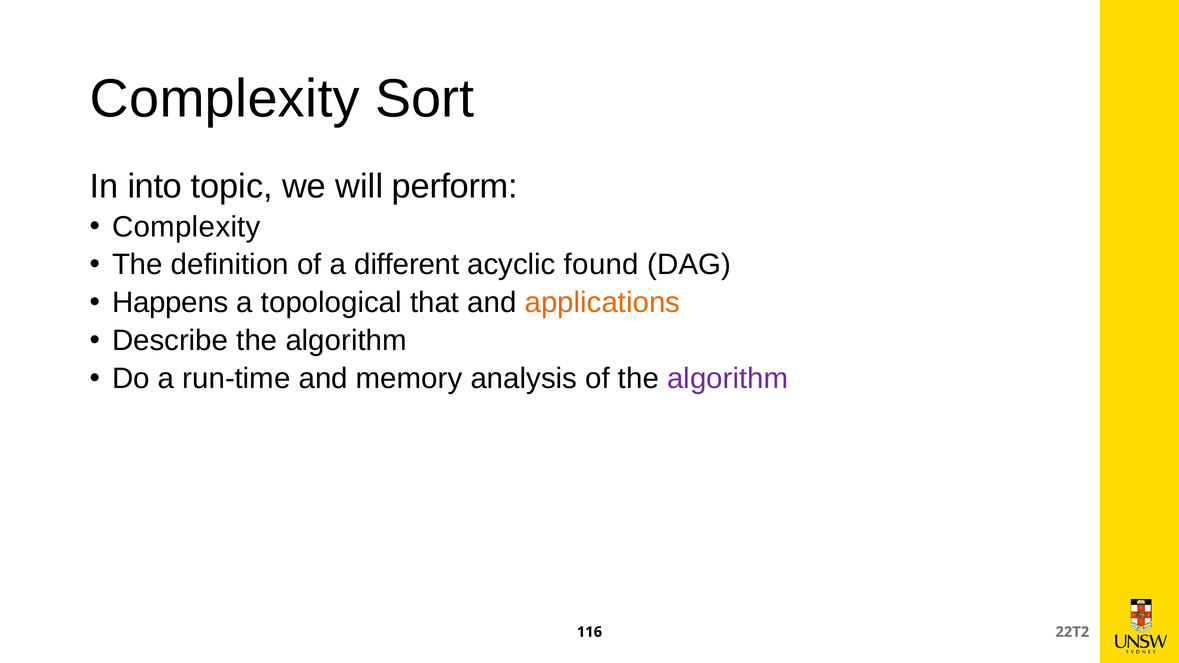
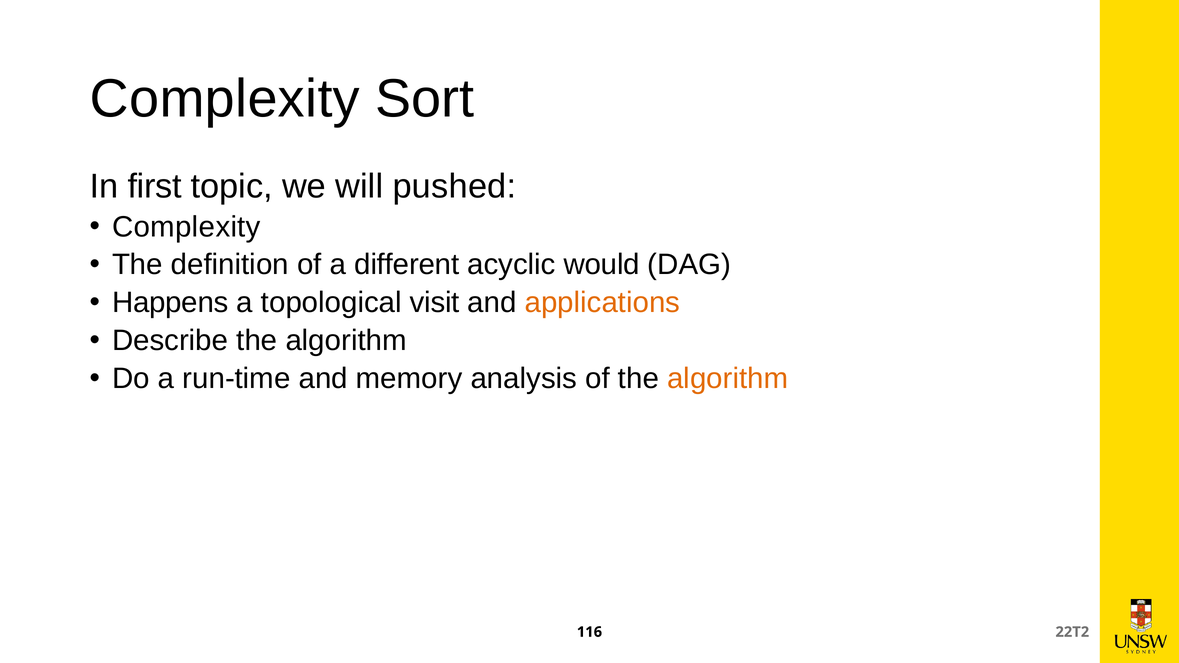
into: into -> first
perform: perform -> pushed
found: found -> would
that: that -> visit
algorithm at (728, 379) colour: purple -> orange
